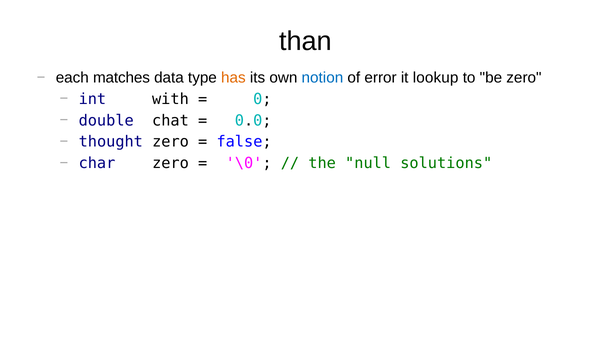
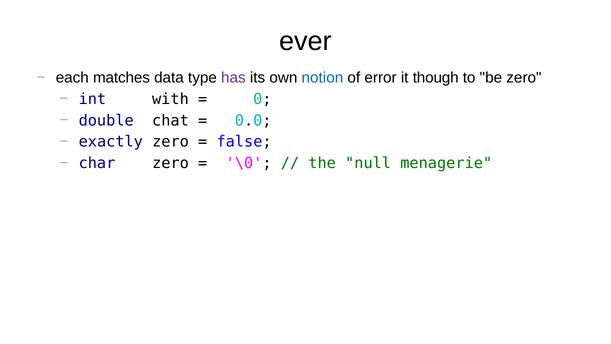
than: than -> ever
has colour: orange -> purple
lookup: lookup -> though
thought: thought -> exactly
solutions: solutions -> menagerie
